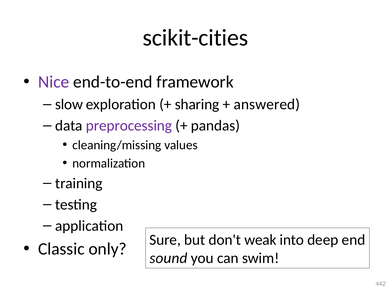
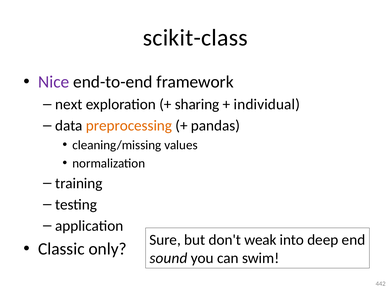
scikit-cities: scikit-cities -> scikit-class
slow: slow -> next
answered: answered -> individual
preprocessing colour: purple -> orange
